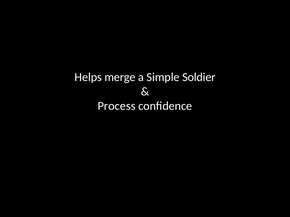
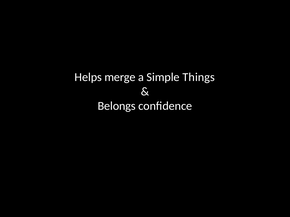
Soldier: Soldier -> Things
Process: Process -> Belongs
